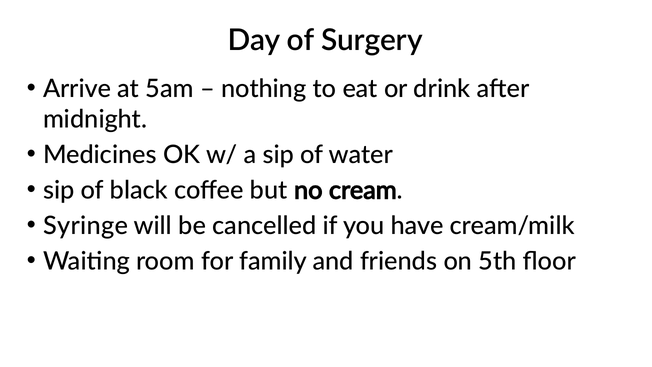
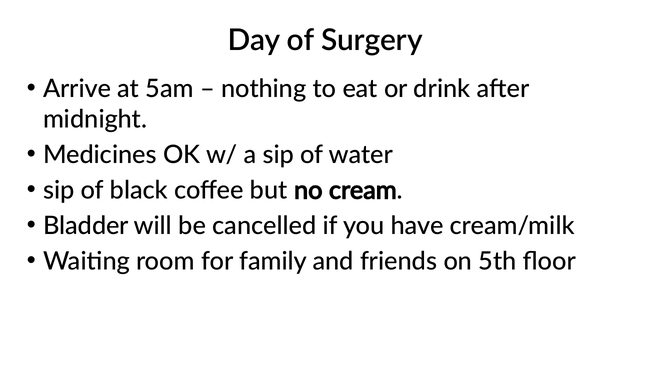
Syringe: Syringe -> Bladder
